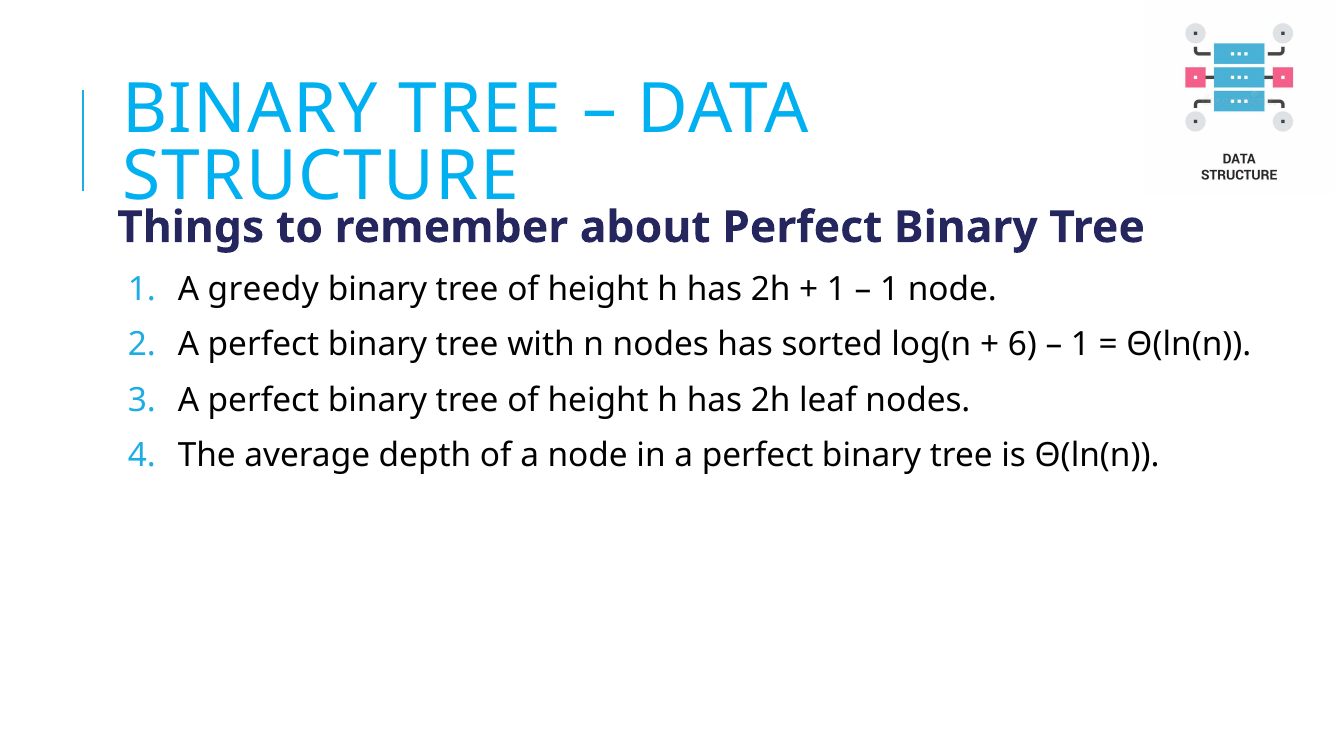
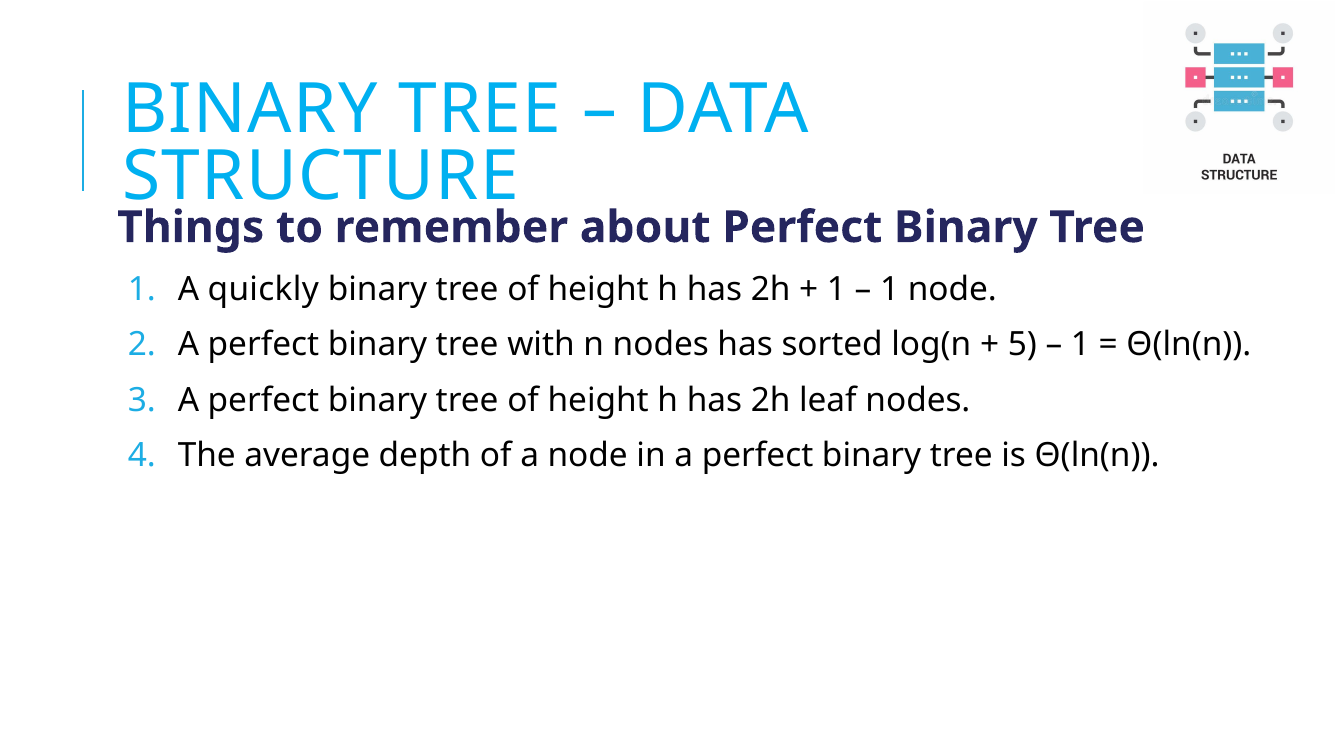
greedy: greedy -> quickly
6: 6 -> 5
